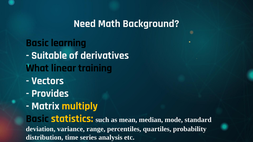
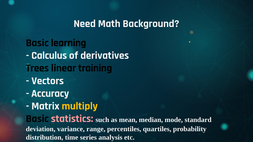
Suitable: Suitable -> Calculus
What: What -> Trees
Provides: Provides -> Accuracy
statistics colour: yellow -> pink
